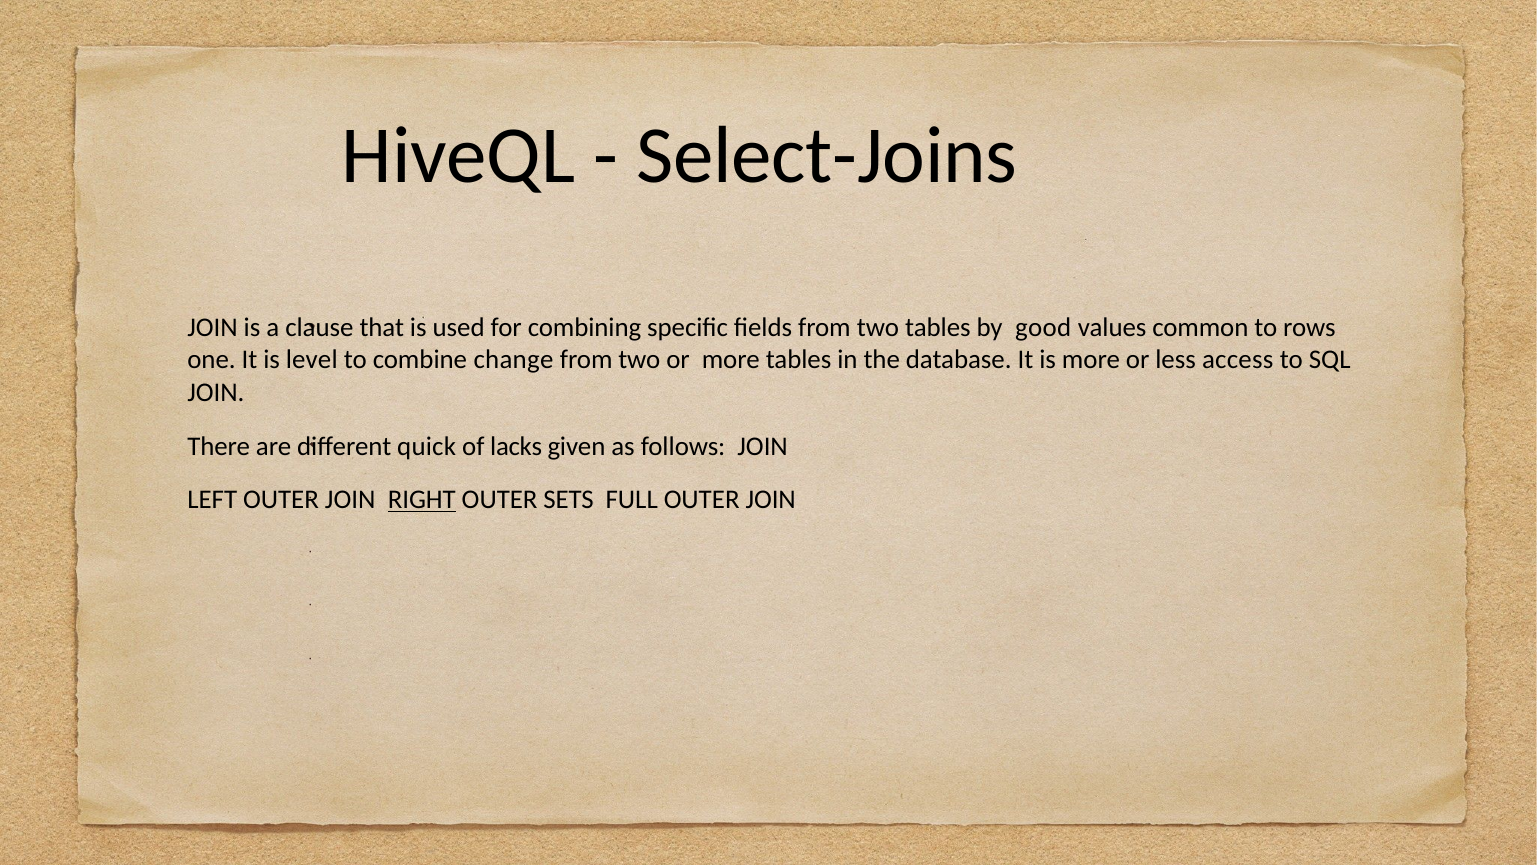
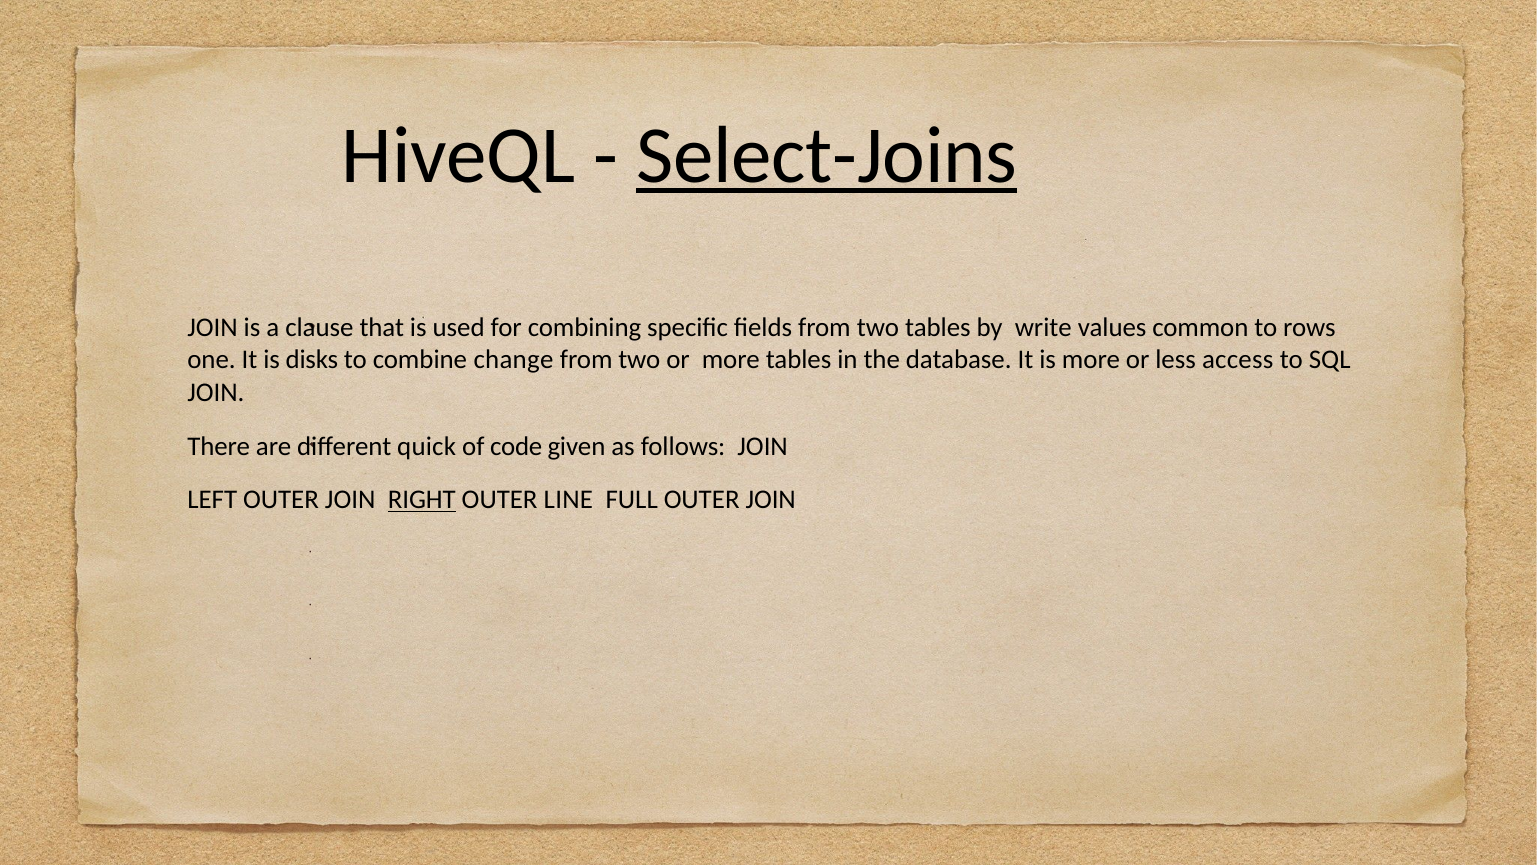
Select-Joins underline: none -> present
good: good -> write
level: level -> disks
lacks: lacks -> code
SETS: SETS -> LINE
